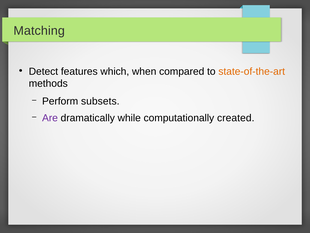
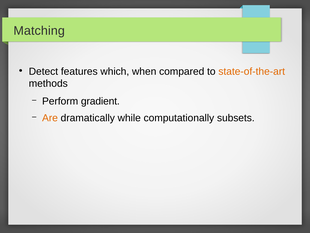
subsets: subsets -> gradient
Are colour: purple -> orange
created: created -> subsets
